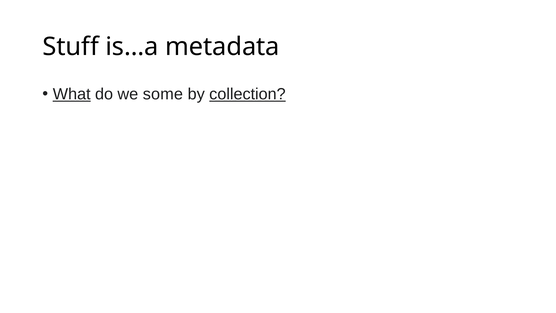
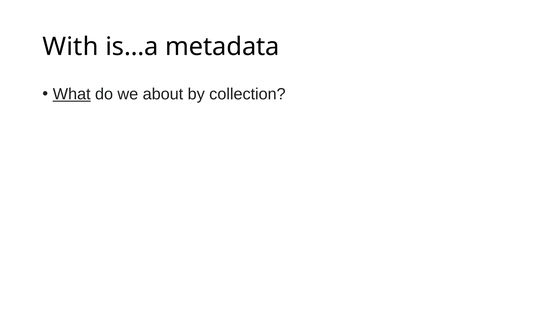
Stuff: Stuff -> With
some: some -> about
collection underline: present -> none
